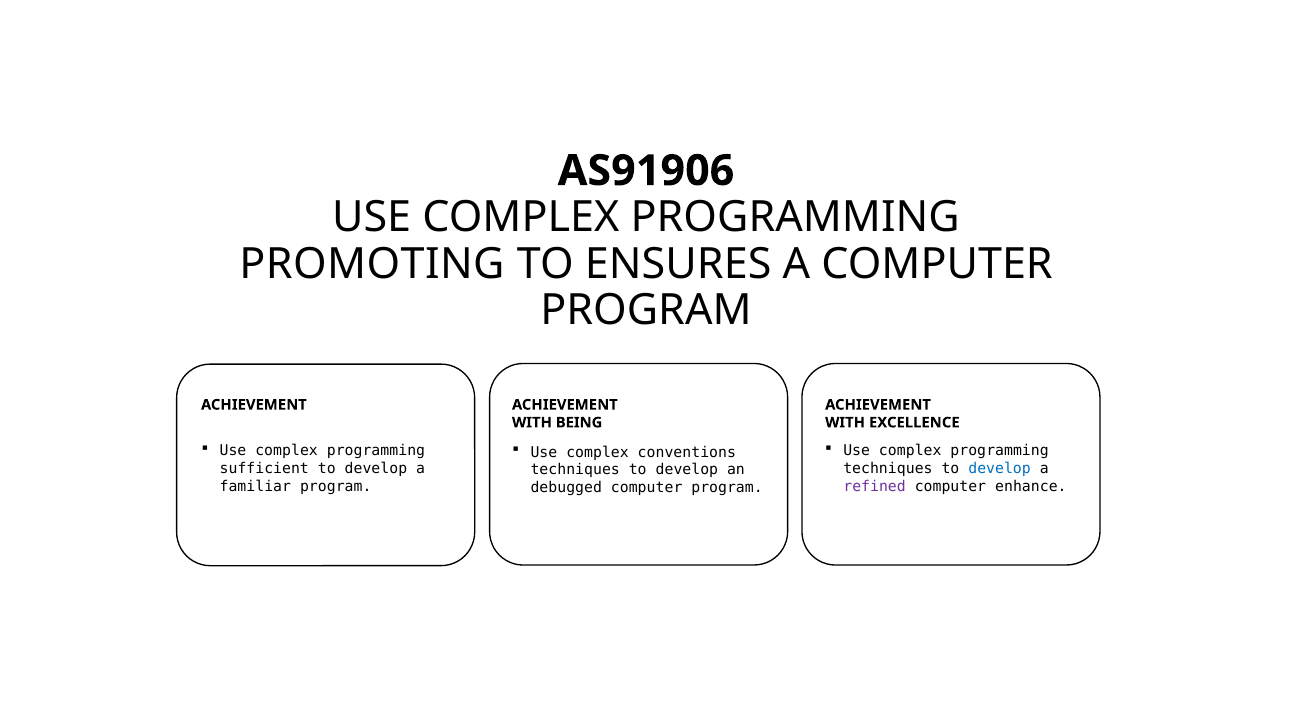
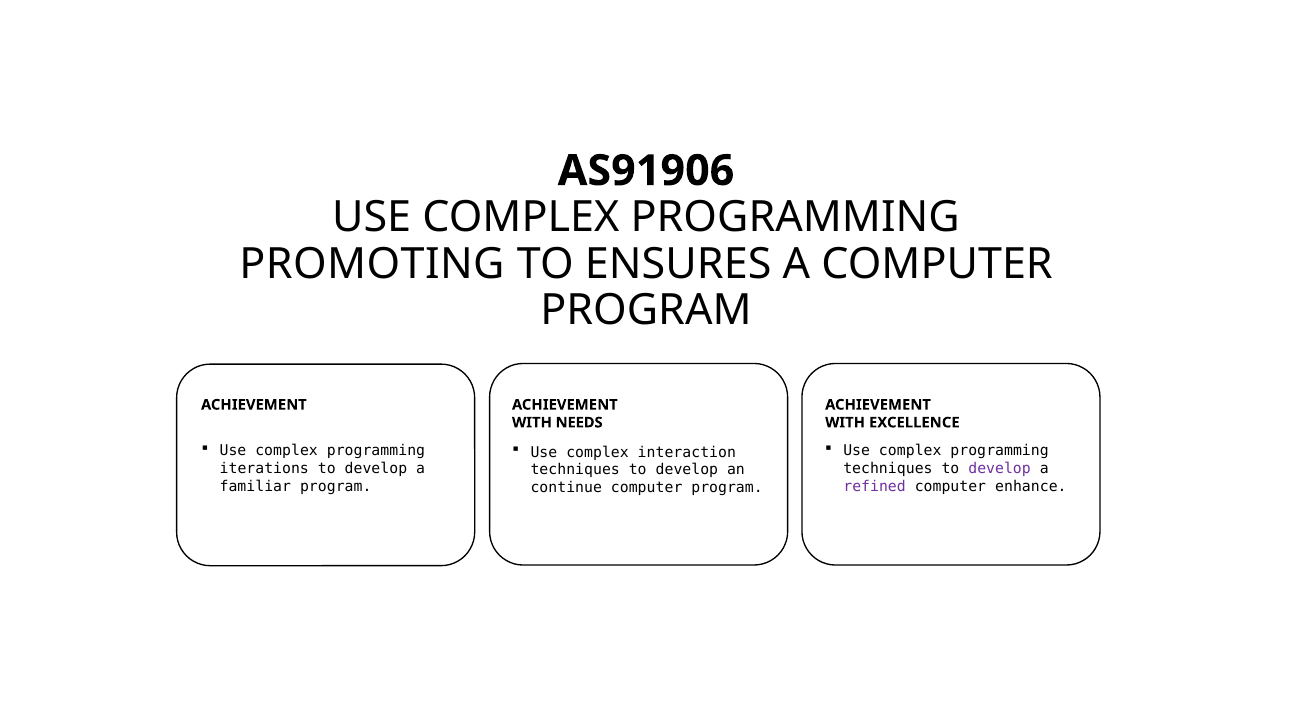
BEING: BEING -> NEEDS
conventions: conventions -> interaction
sufficient: sufficient -> iterations
develop at (1000, 468) colour: blue -> purple
debugged: debugged -> continue
